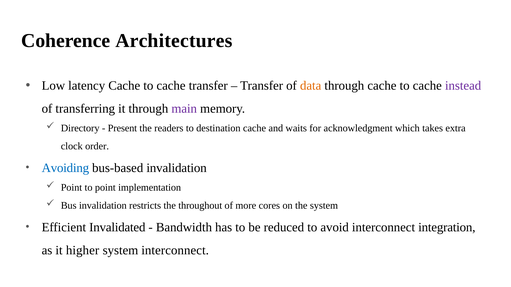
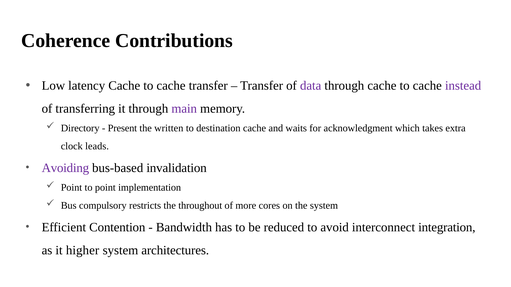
Architectures: Architectures -> Contributions
data colour: orange -> purple
readers: readers -> written
order: order -> leads
Avoiding colour: blue -> purple
Bus invalidation: invalidation -> compulsory
Invalidated: Invalidated -> Contention
system interconnect: interconnect -> architectures
